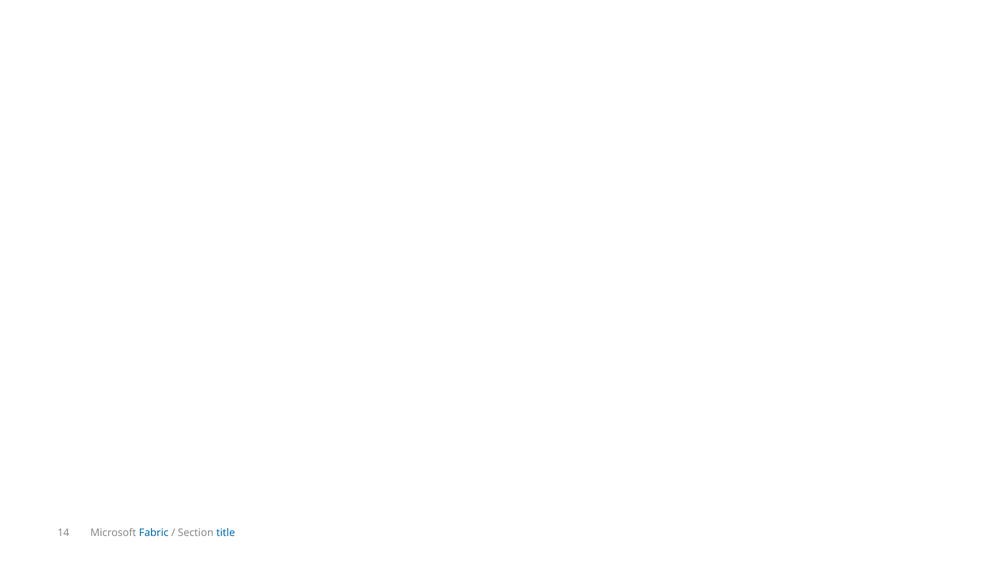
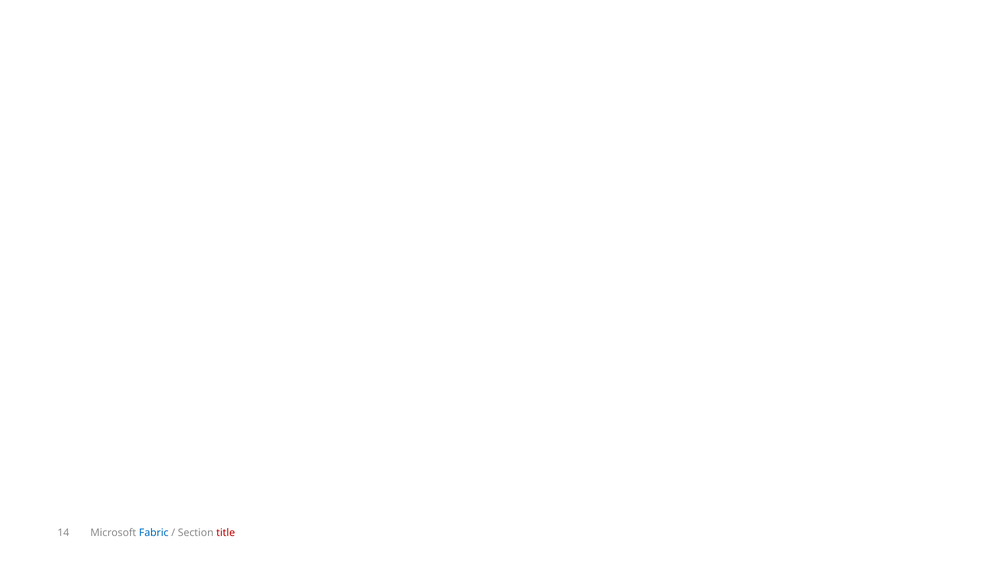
title colour: blue -> red
